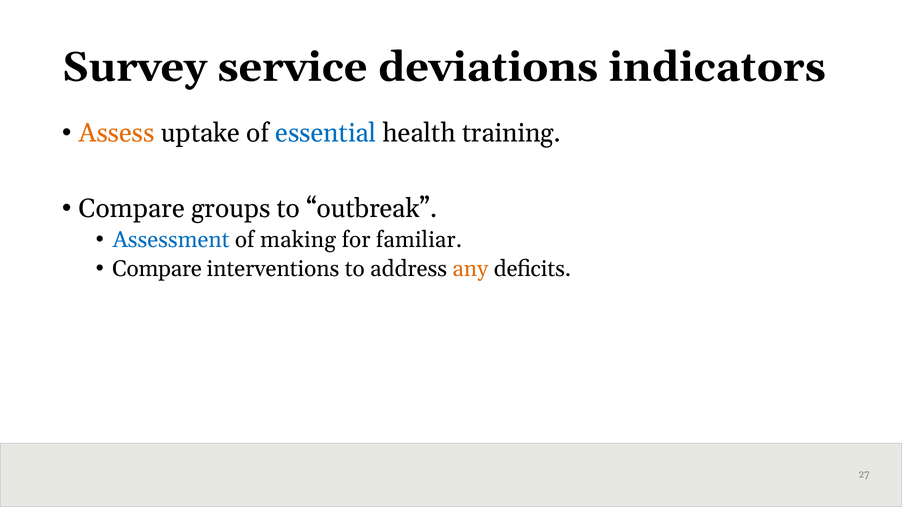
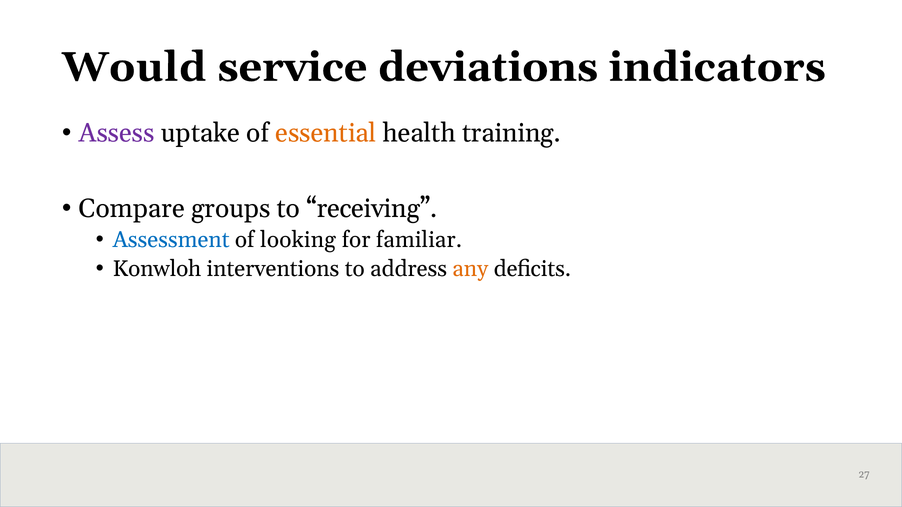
Survey: Survey -> Would
Assess colour: orange -> purple
essential colour: blue -> orange
outbreak: outbreak -> receiving
making: making -> looking
Compare at (157, 269): Compare -> Konwloh
